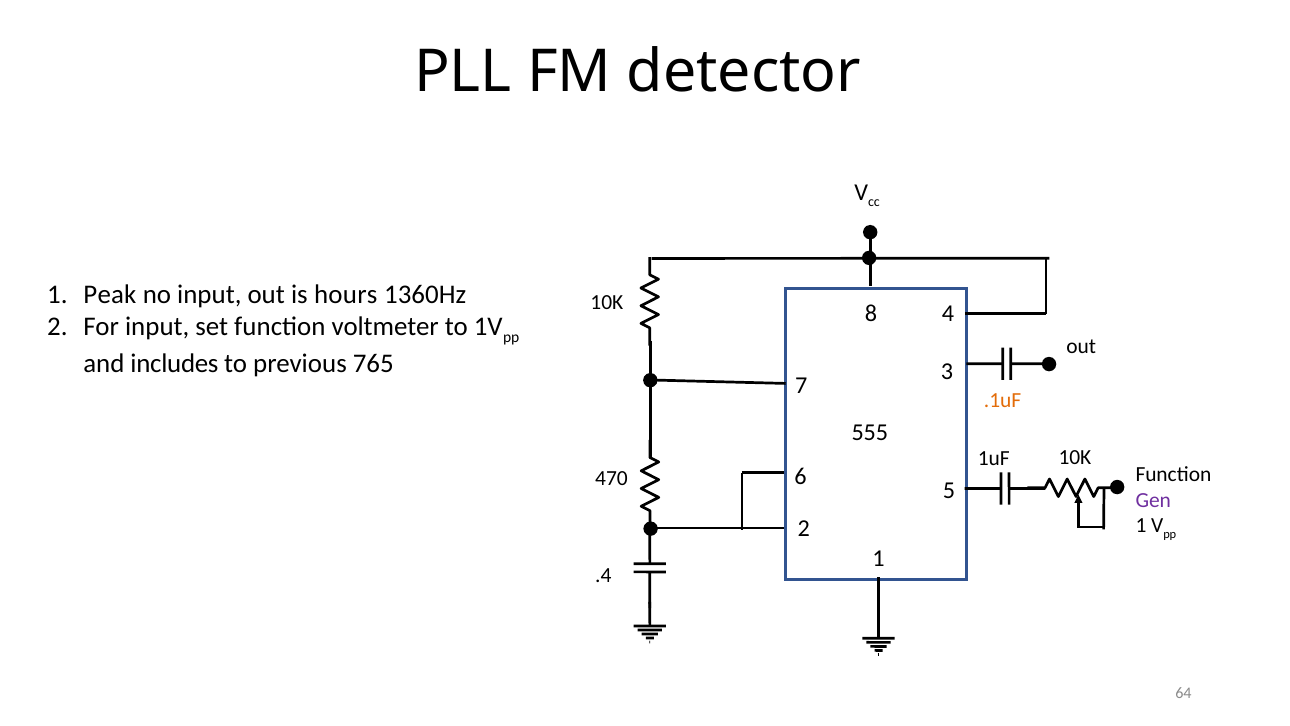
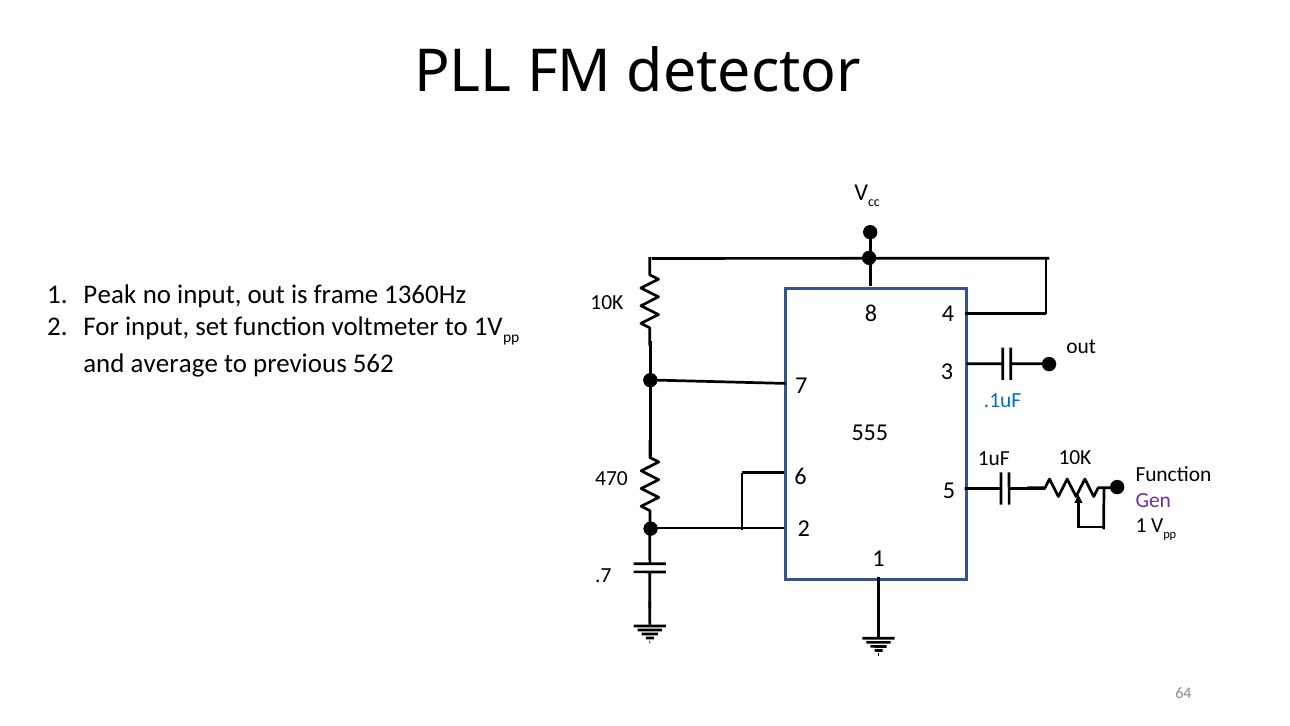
hours: hours -> frame
includes: includes -> average
765: 765 -> 562
.1uF colour: orange -> blue
.4: .4 -> .7
